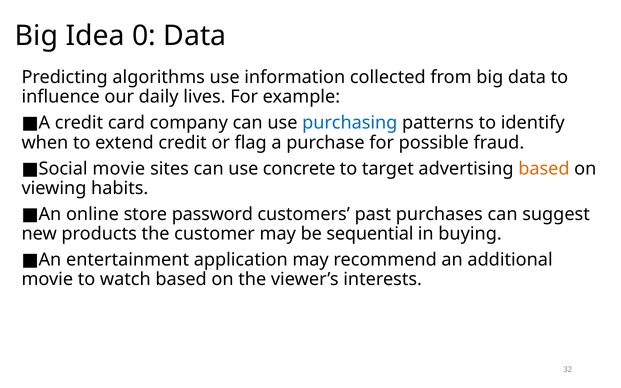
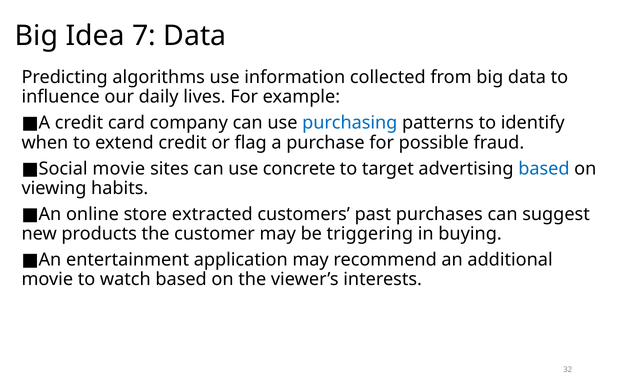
0: 0 -> 7
based at (544, 169) colour: orange -> blue
password: password -> extracted
sequential: sequential -> triggering
